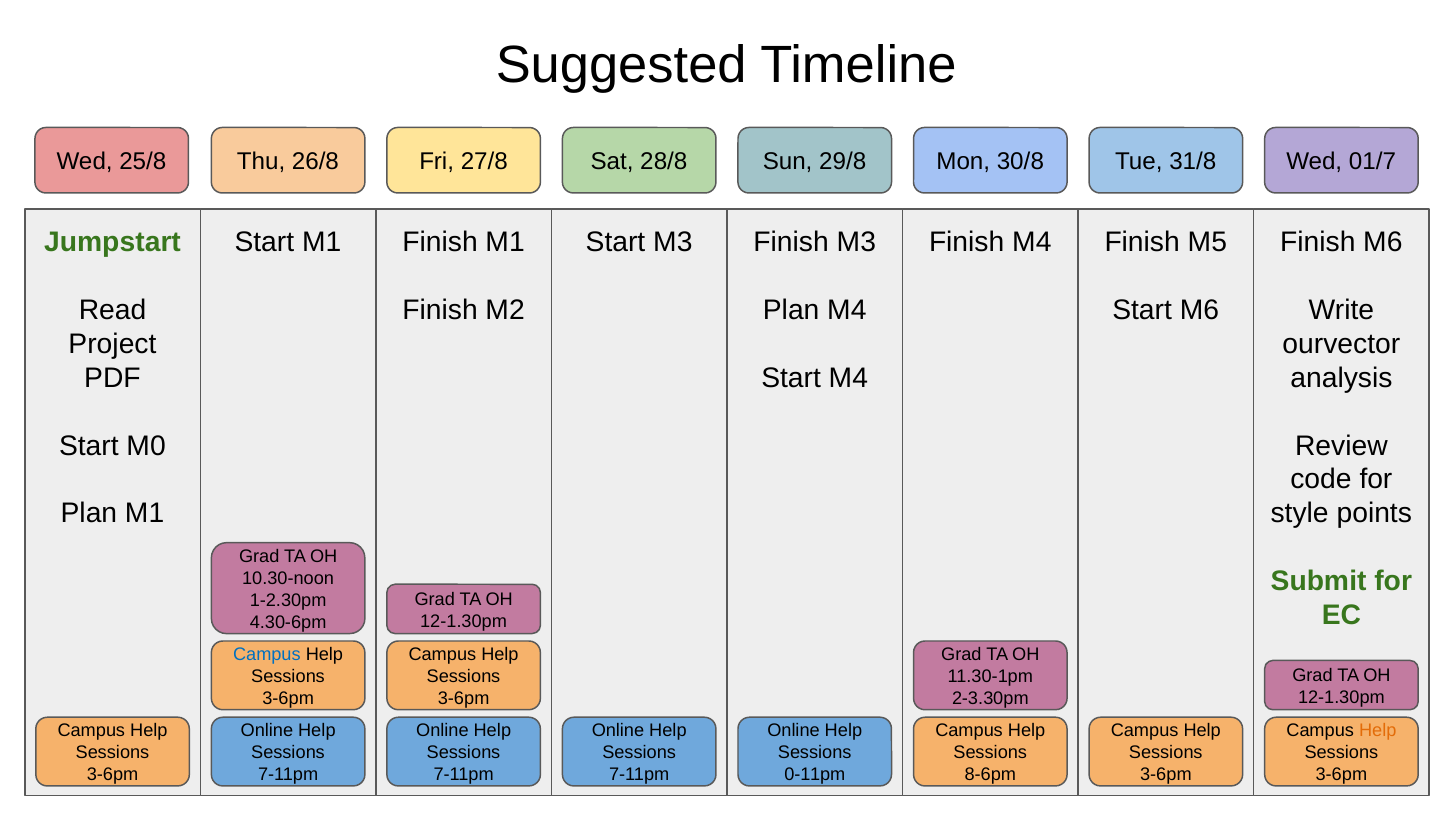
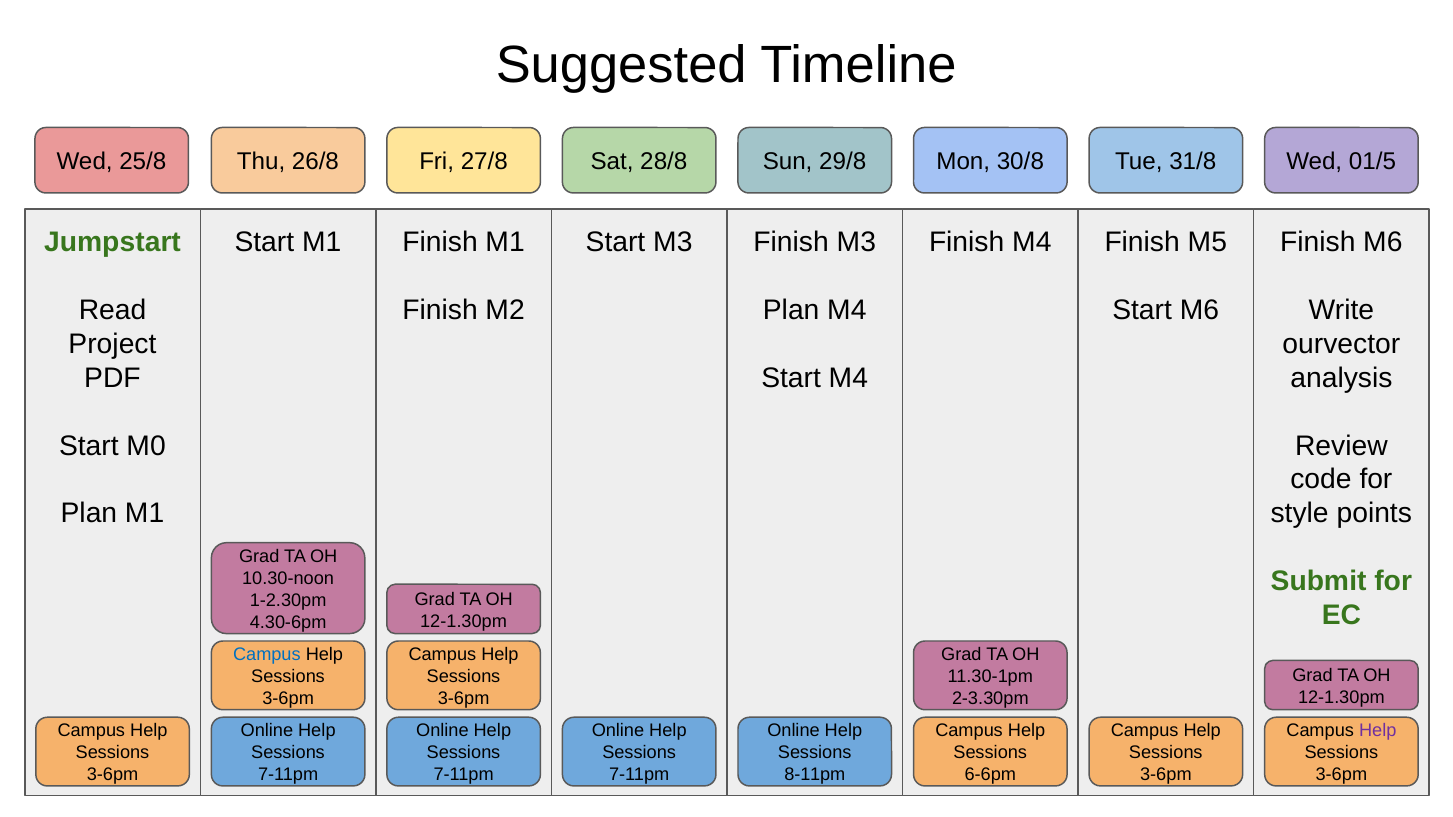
01/7: 01/7 -> 01/5
Help at (1378, 731) colour: orange -> purple
0-11pm: 0-11pm -> 8-11pm
8-6pm: 8-6pm -> 6-6pm
